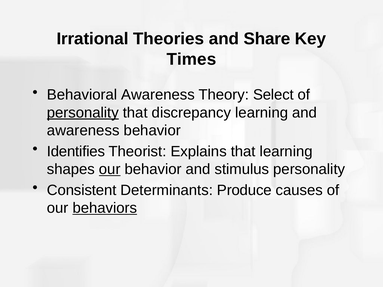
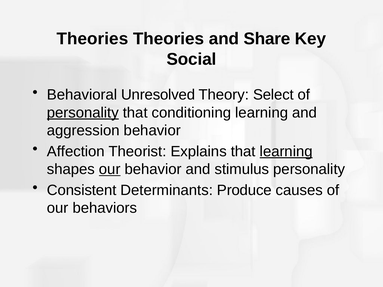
Irrational at (93, 39): Irrational -> Theories
Times: Times -> Social
Behavioral Awareness: Awareness -> Unresolved
discrepancy: discrepancy -> conditioning
awareness at (83, 131): awareness -> aggression
Identifies: Identifies -> Affection
learning at (286, 152) underline: none -> present
behaviors underline: present -> none
